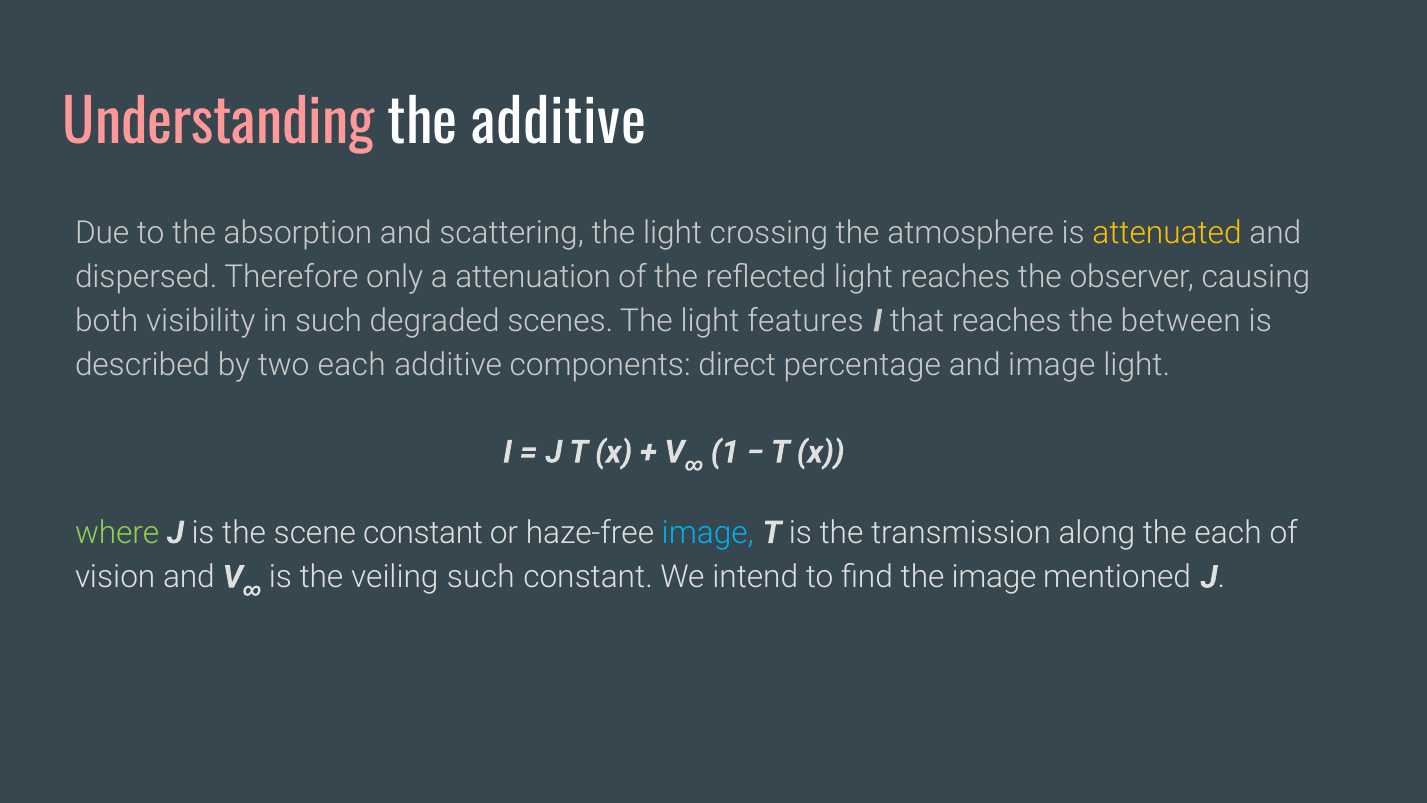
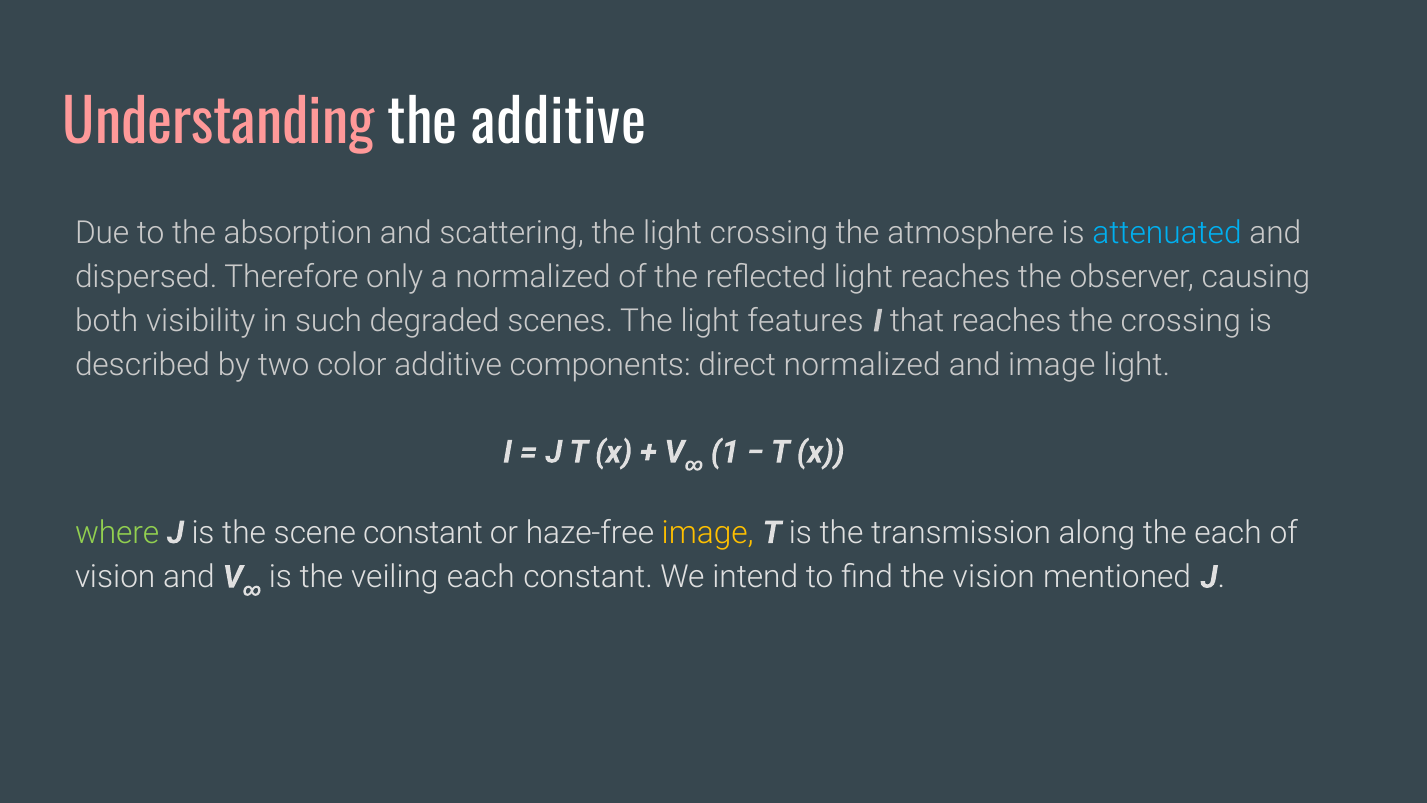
attenuated colour: yellow -> light blue
a attenuation: attenuation -> normalized
the between: between -> crossing
two each: each -> color
direct percentage: percentage -> normalized
image at (708, 533) colour: light blue -> yellow
veiling such: such -> each
the image: image -> vision
